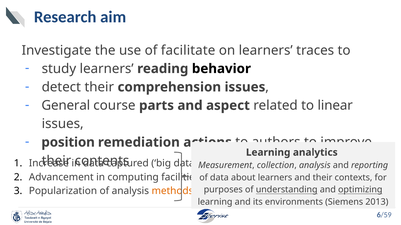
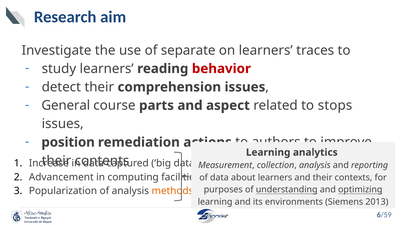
facilitate: facilitate -> separate
behavior colour: black -> red
linear: linear -> stops
